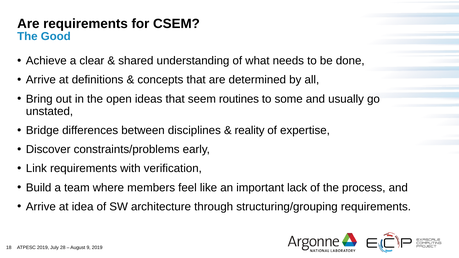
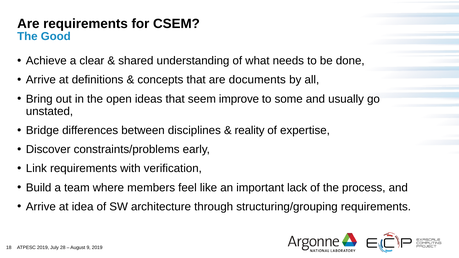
determined: determined -> documents
routines: routines -> improve
